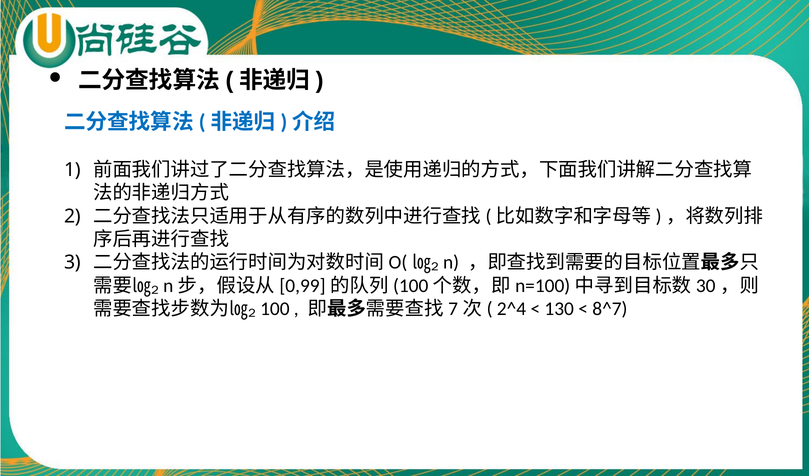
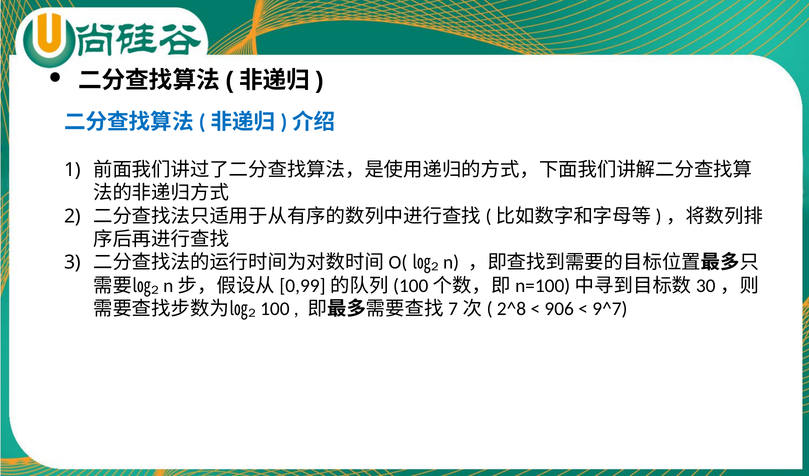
2^4: 2^4 -> 2^8
130: 130 -> 906
8^7: 8^7 -> 9^7
